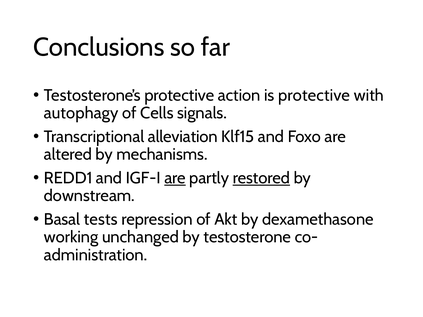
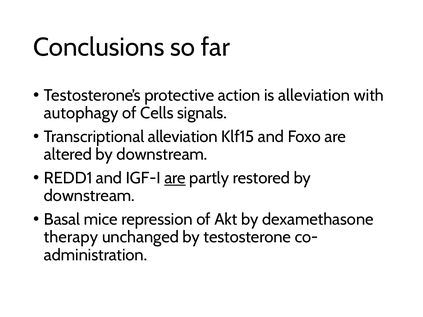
is protective: protective -> alleviation
altered by mechanisms: mechanisms -> downstream
restored underline: present -> none
tests: tests -> mice
working: working -> therapy
